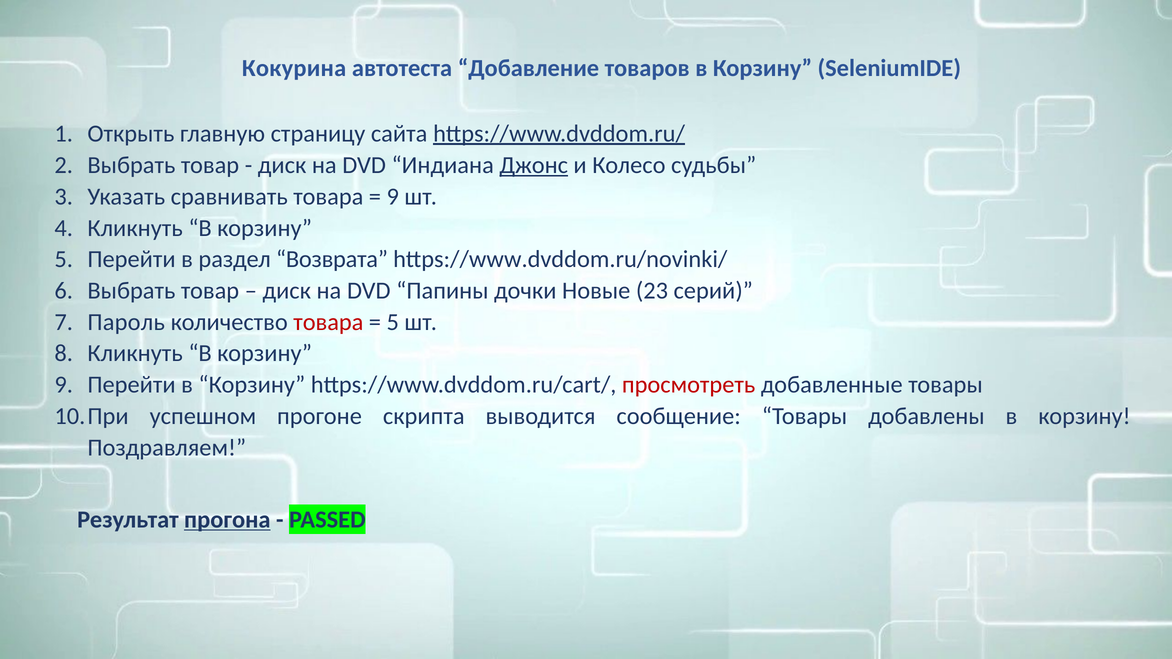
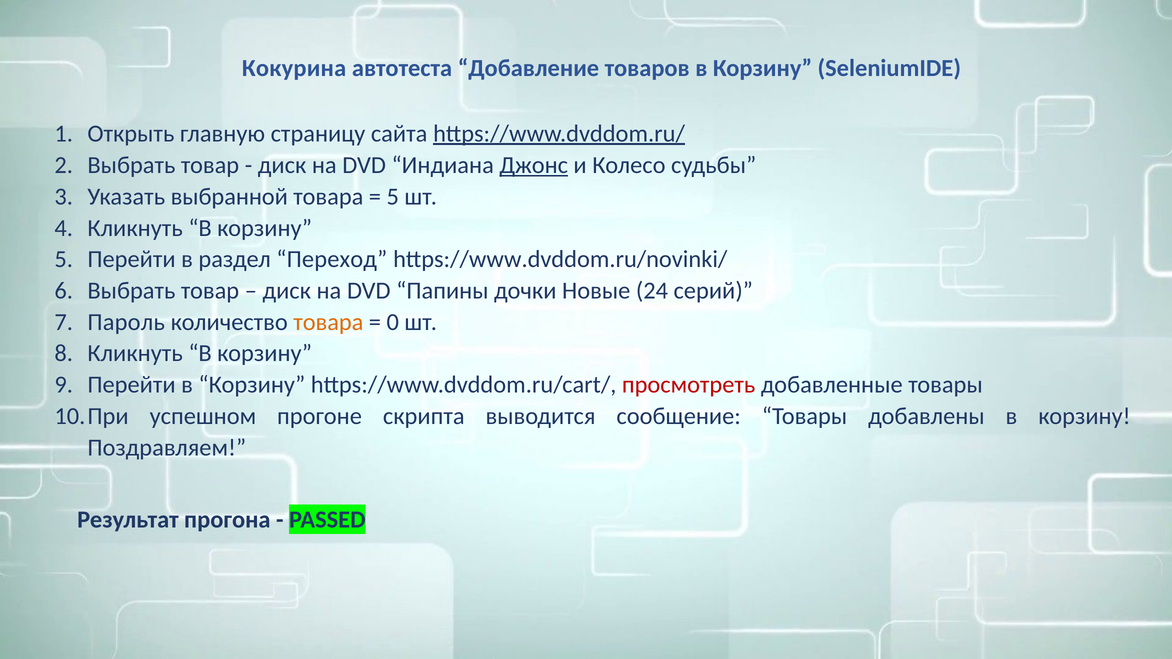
сравнивать: сравнивать -> выбранной
9 at (393, 197): 9 -> 5
Возврата: Возврата -> Переход
23: 23 -> 24
товара at (328, 322) colour: red -> orange
5 at (393, 322): 5 -> 0
прогона underline: present -> none
